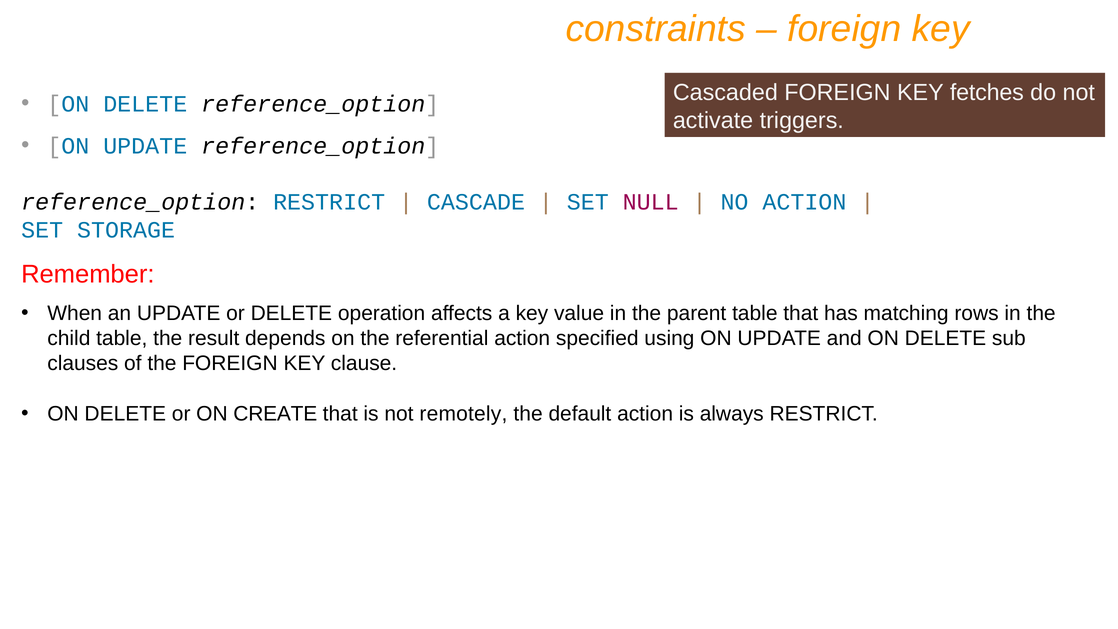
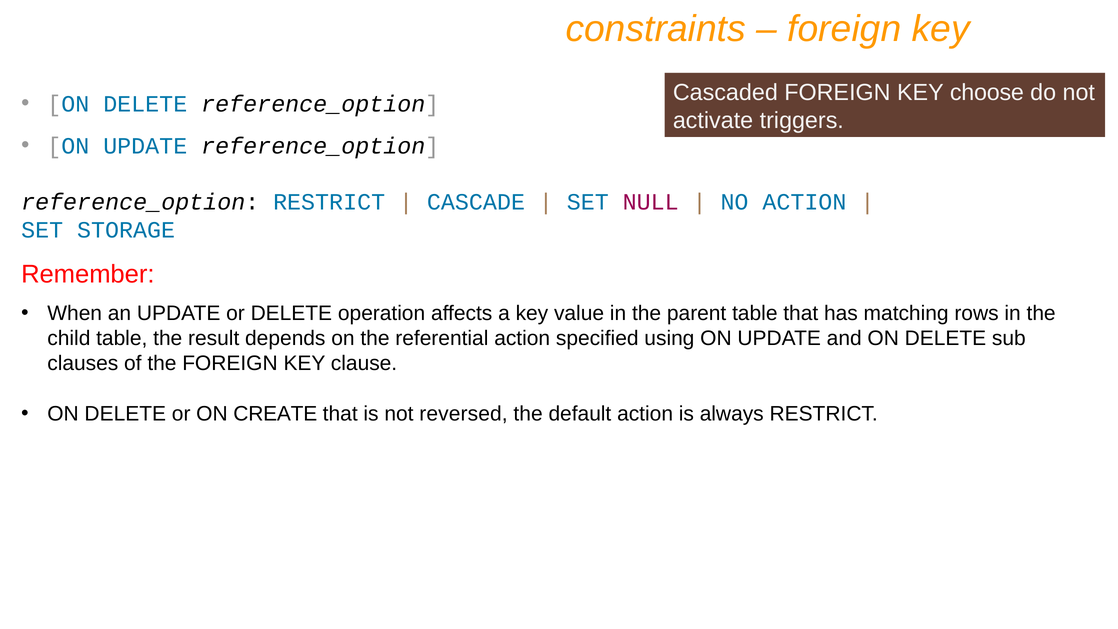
fetches: fetches -> choose
remotely: remotely -> reversed
